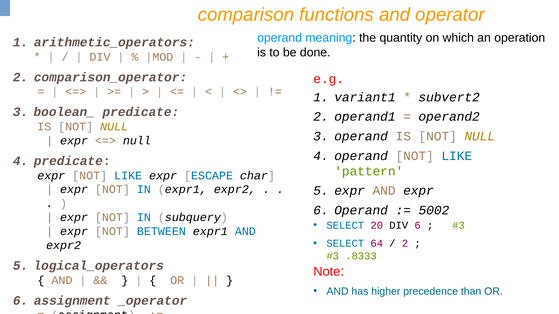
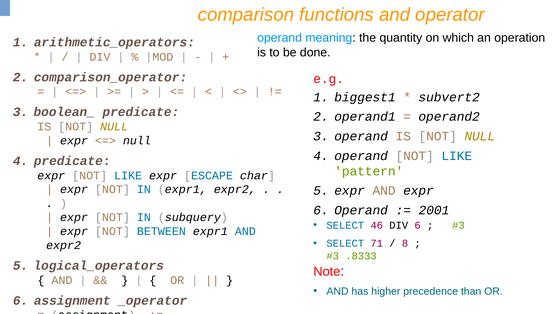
variant1: variant1 -> biggest1
5002: 5002 -> 2001
20: 20 -> 46
64: 64 -> 71
2 at (405, 244): 2 -> 8
